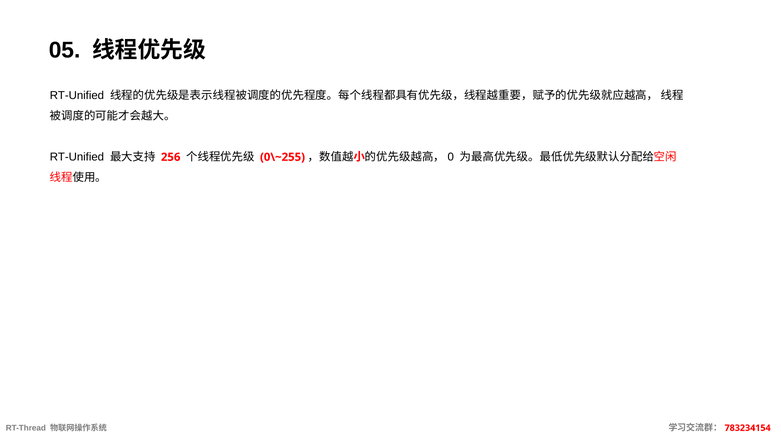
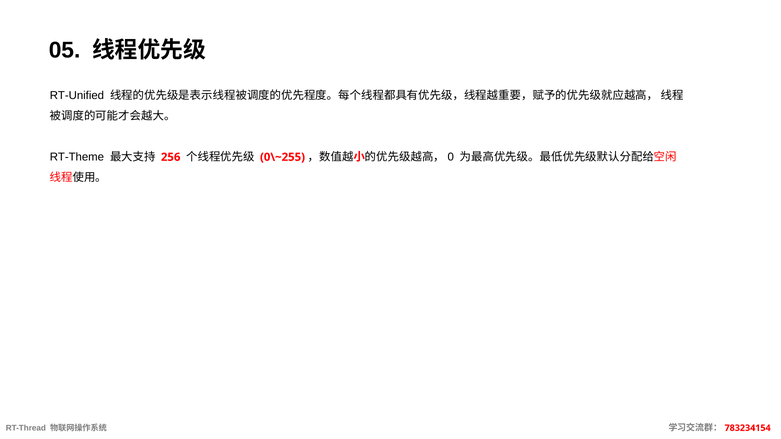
RT-Unified at (77, 157): RT-Unified -> RT-Theme
